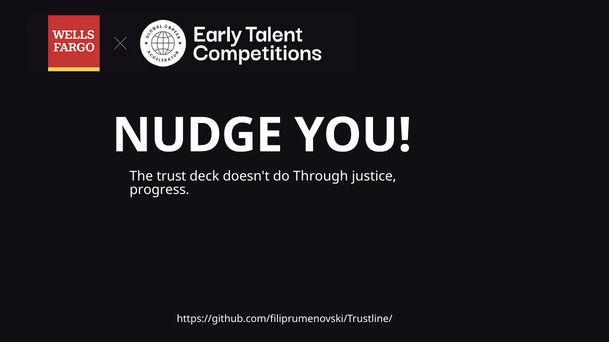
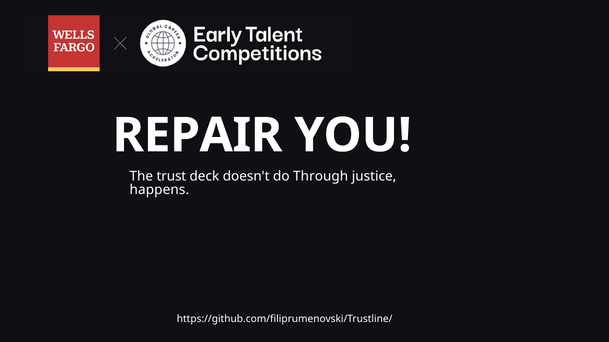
NUDGE: NUDGE -> REPAIR
progress: progress -> happens
